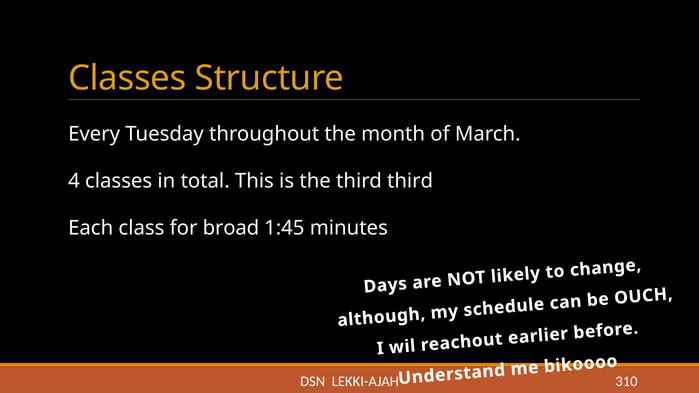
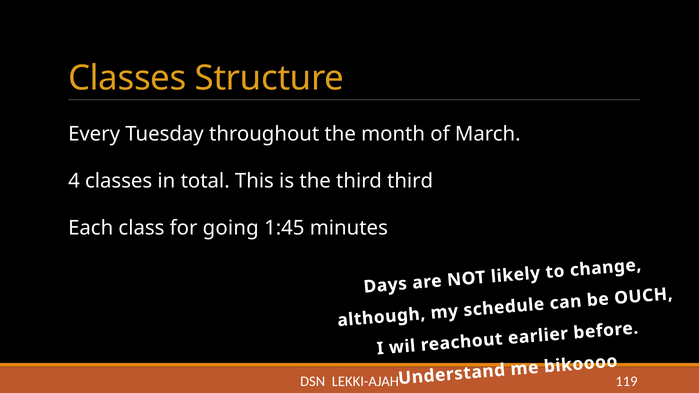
broad: broad -> going
310: 310 -> 119
